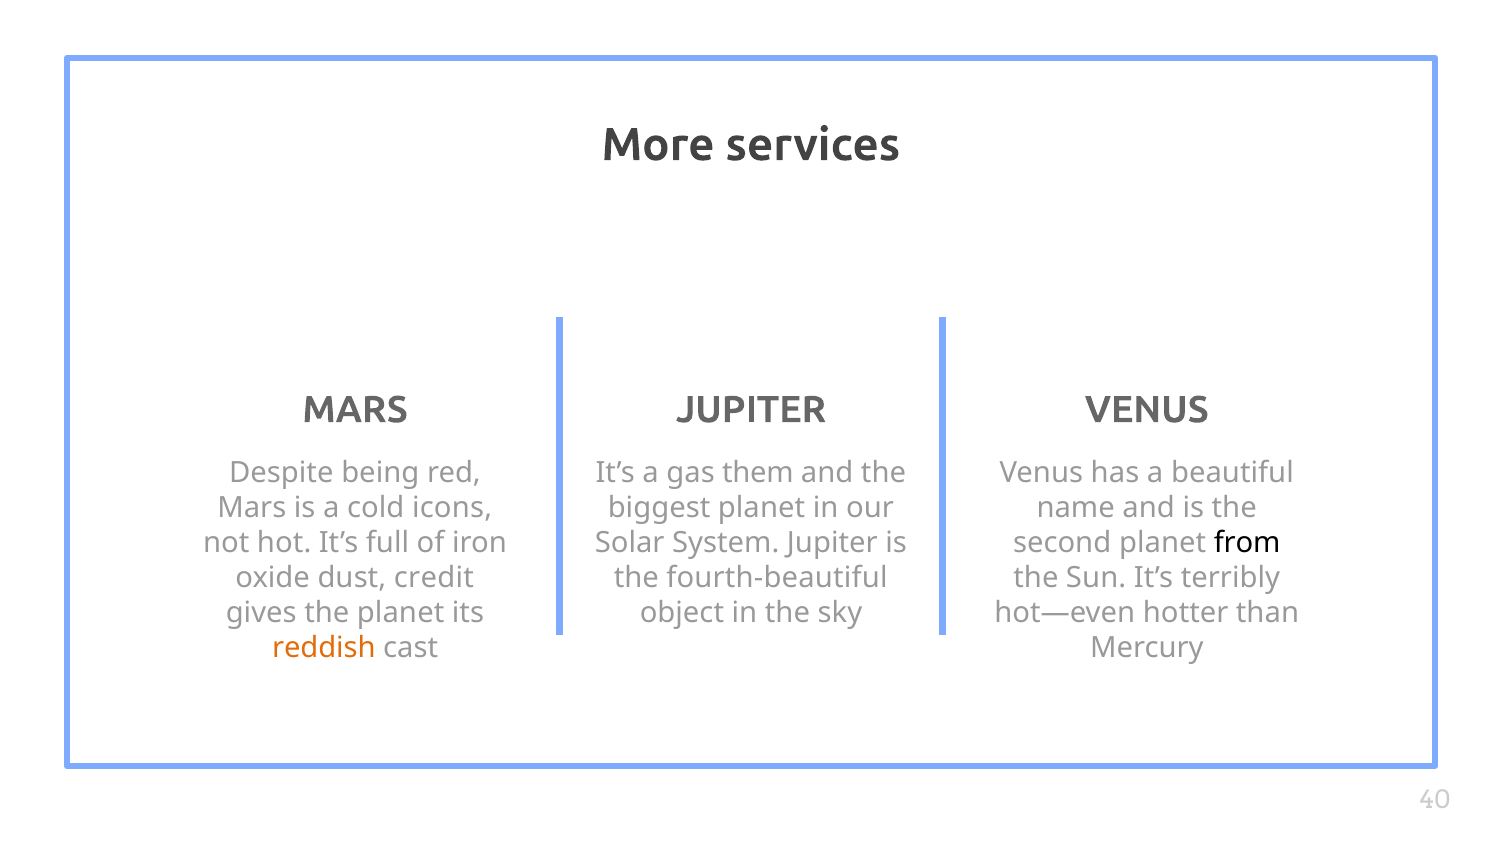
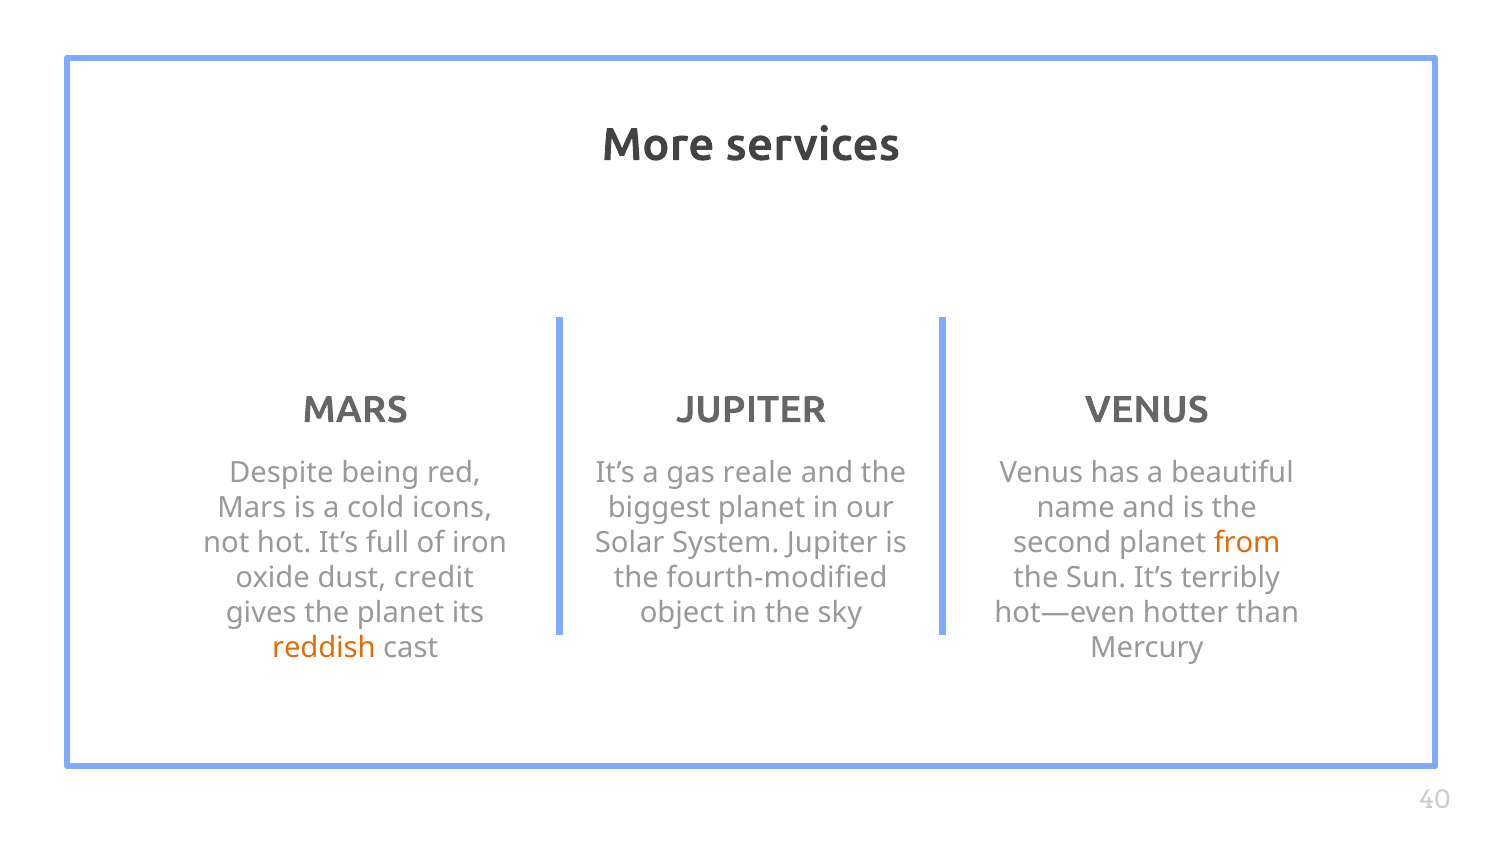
them: them -> reale
from colour: black -> orange
fourth-beautiful: fourth-beautiful -> fourth-modified
